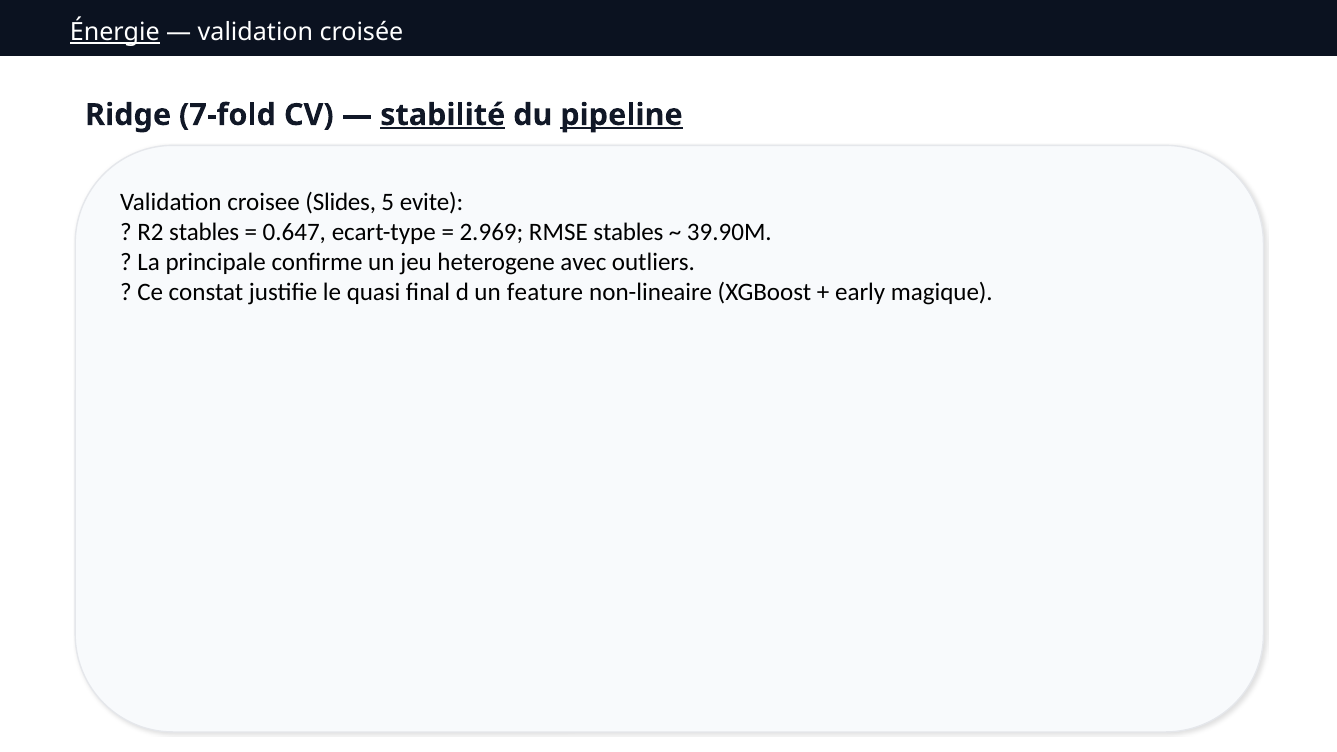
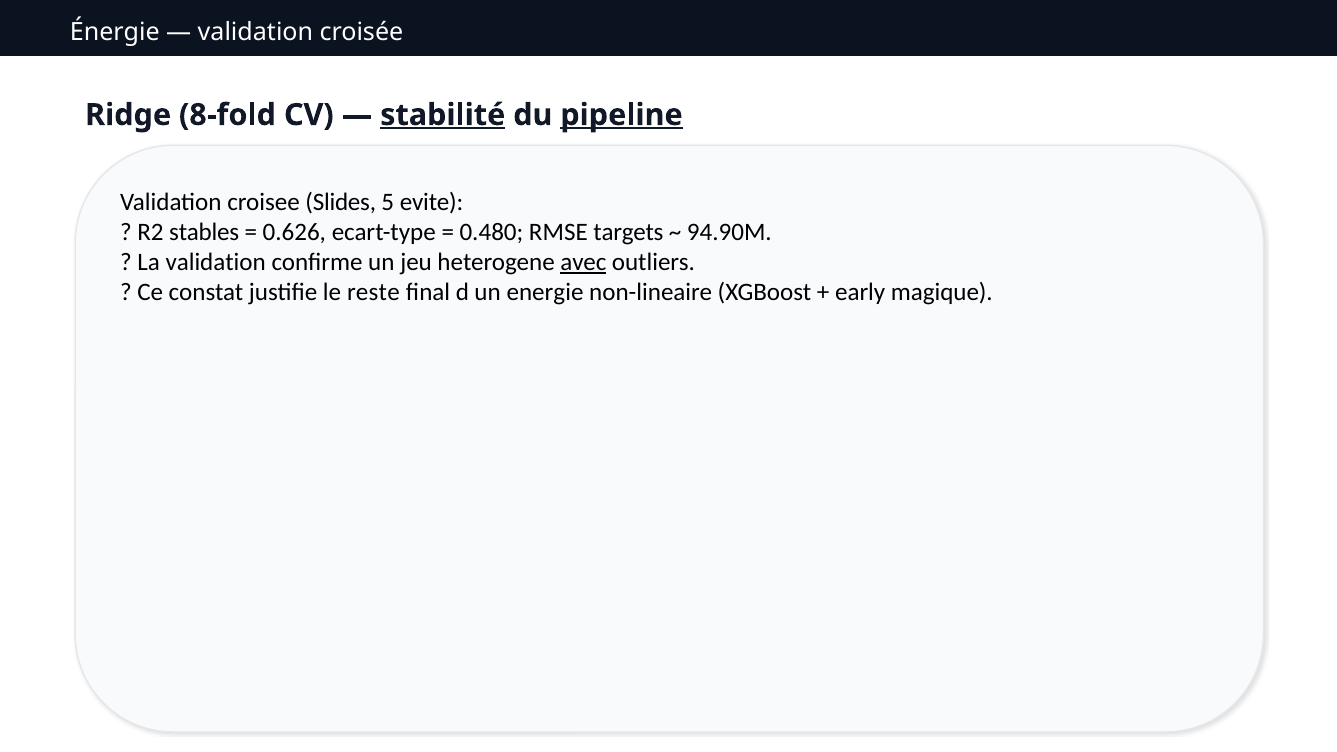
Énergie underline: present -> none
7-fold: 7-fold -> 8-fold
0.647: 0.647 -> 0.626
2.969: 2.969 -> 0.480
RMSE stables: stables -> targets
39.90M: 39.90M -> 94.90M
La principale: principale -> validation
avec underline: none -> present
quasi: quasi -> reste
feature: feature -> energie
